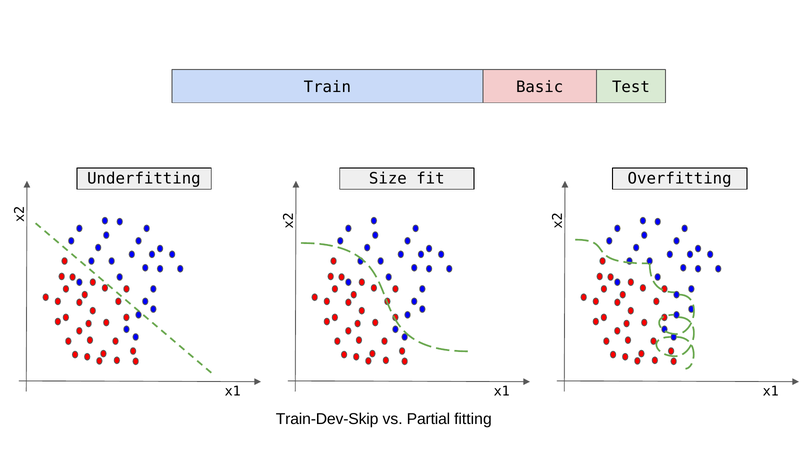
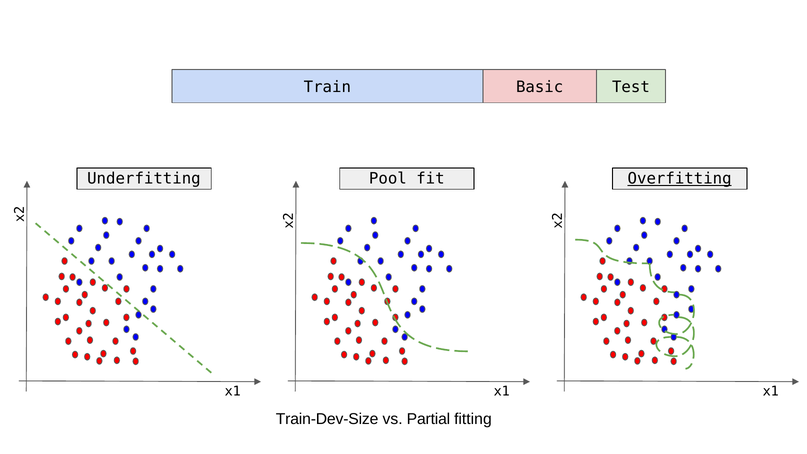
Size: Size -> Pool
Overfitting underline: none -> present
Train-Dev-Skip: Train-Dev-Skip -> Train-Dev-Size
